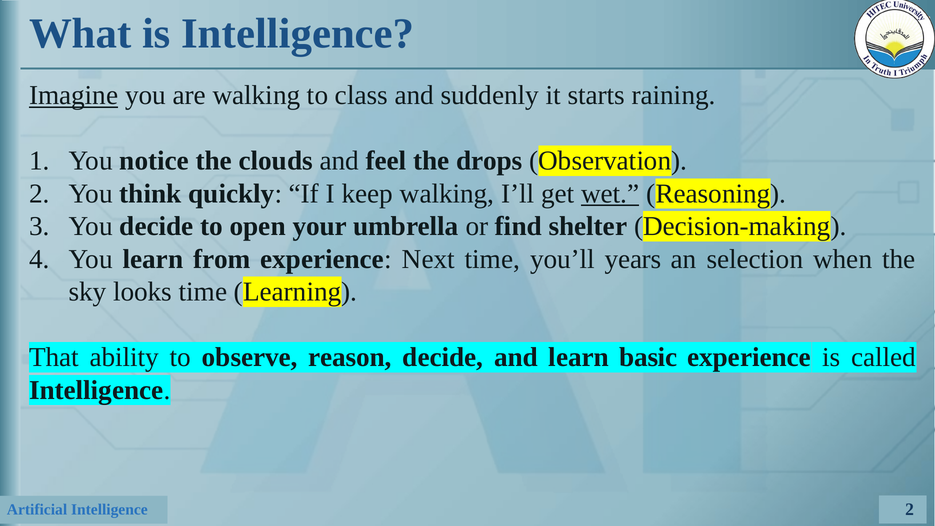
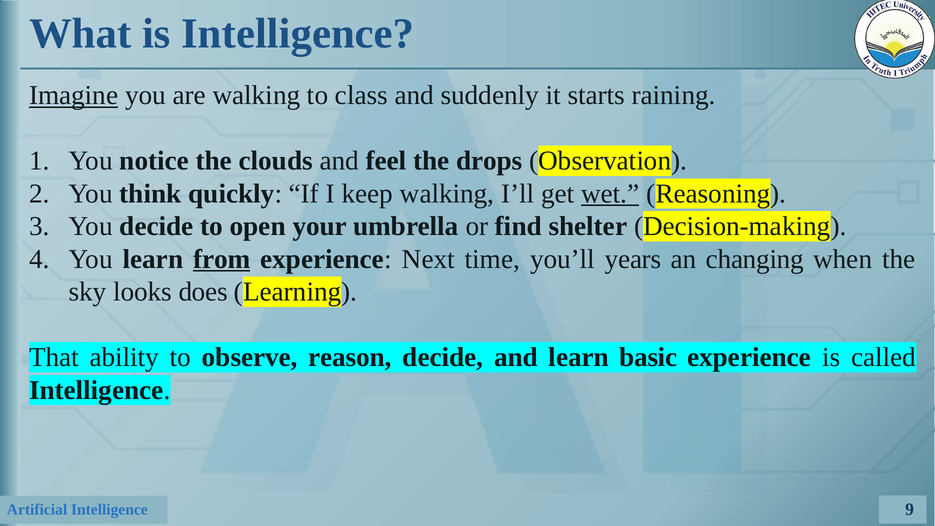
from underline: none -> present
selection: selection -> changing
looks time: time -> does
Intelligence 2: 2 -> 9
